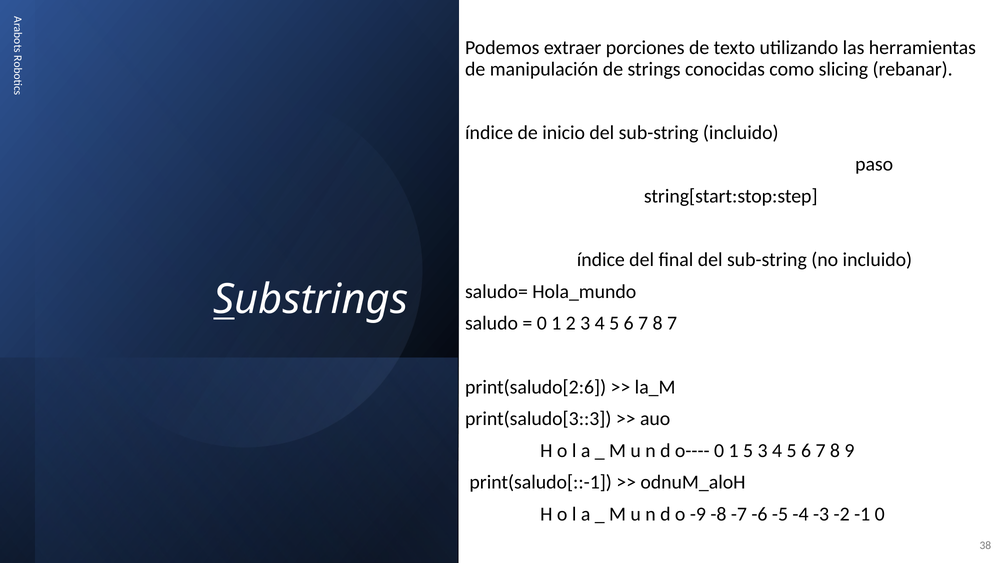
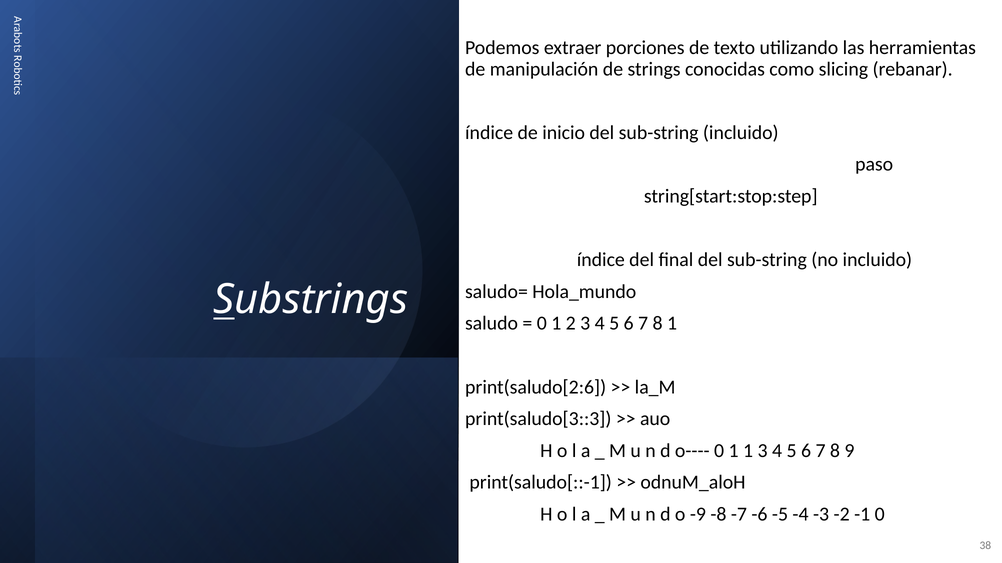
8 7: 7 -> 1
1 5: 5 -> 1
